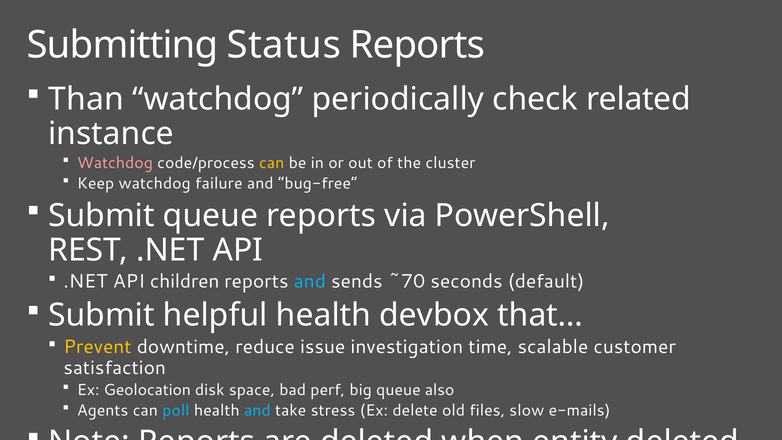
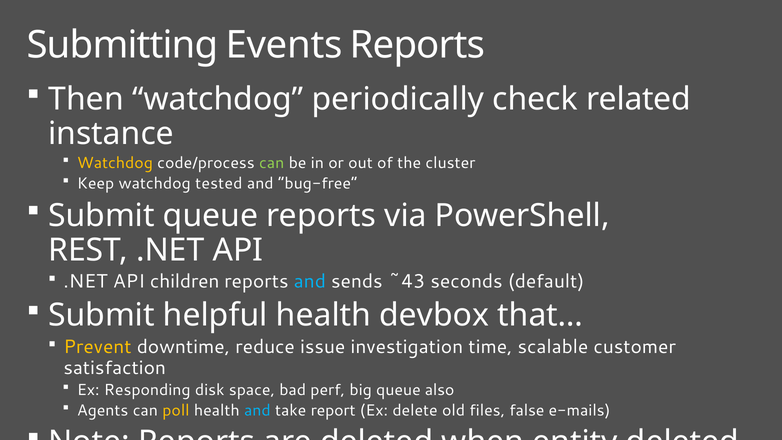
Status: Status -> Events
Than: Than -> Then
Watchdog at (115, 163) colour: pink -> yellow
can at (272, 163) colour: yellow -> light green
failure: failure -> tested
~70: ~70 -> ~43
Geolocation: Geolocation -> Responding
poll colour: light blue -> yellow
take stress: stress -> report
slow: slow -> false
